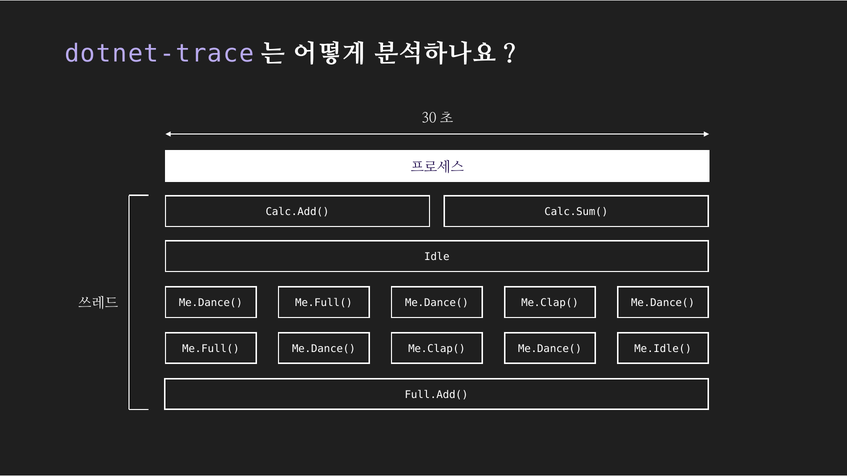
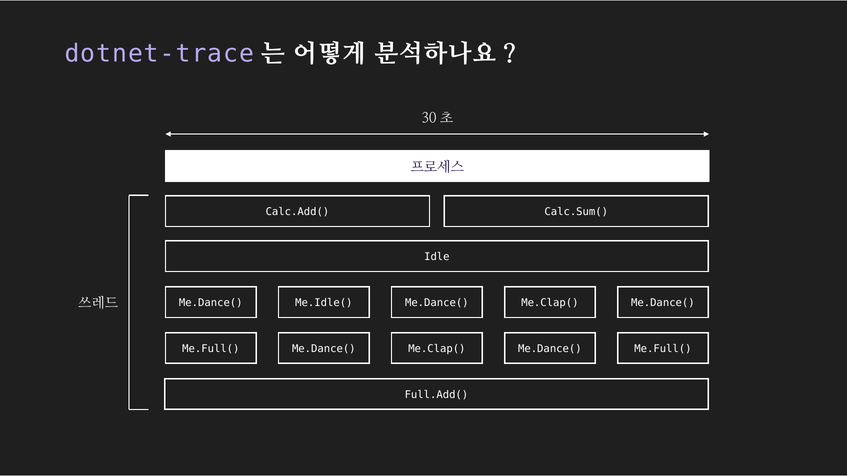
Me.Full( at (324, 303): Me.Full( -> Me.Idle(
Me.Idle( at (663, 349): Me.Idle( -> Me.Full(
